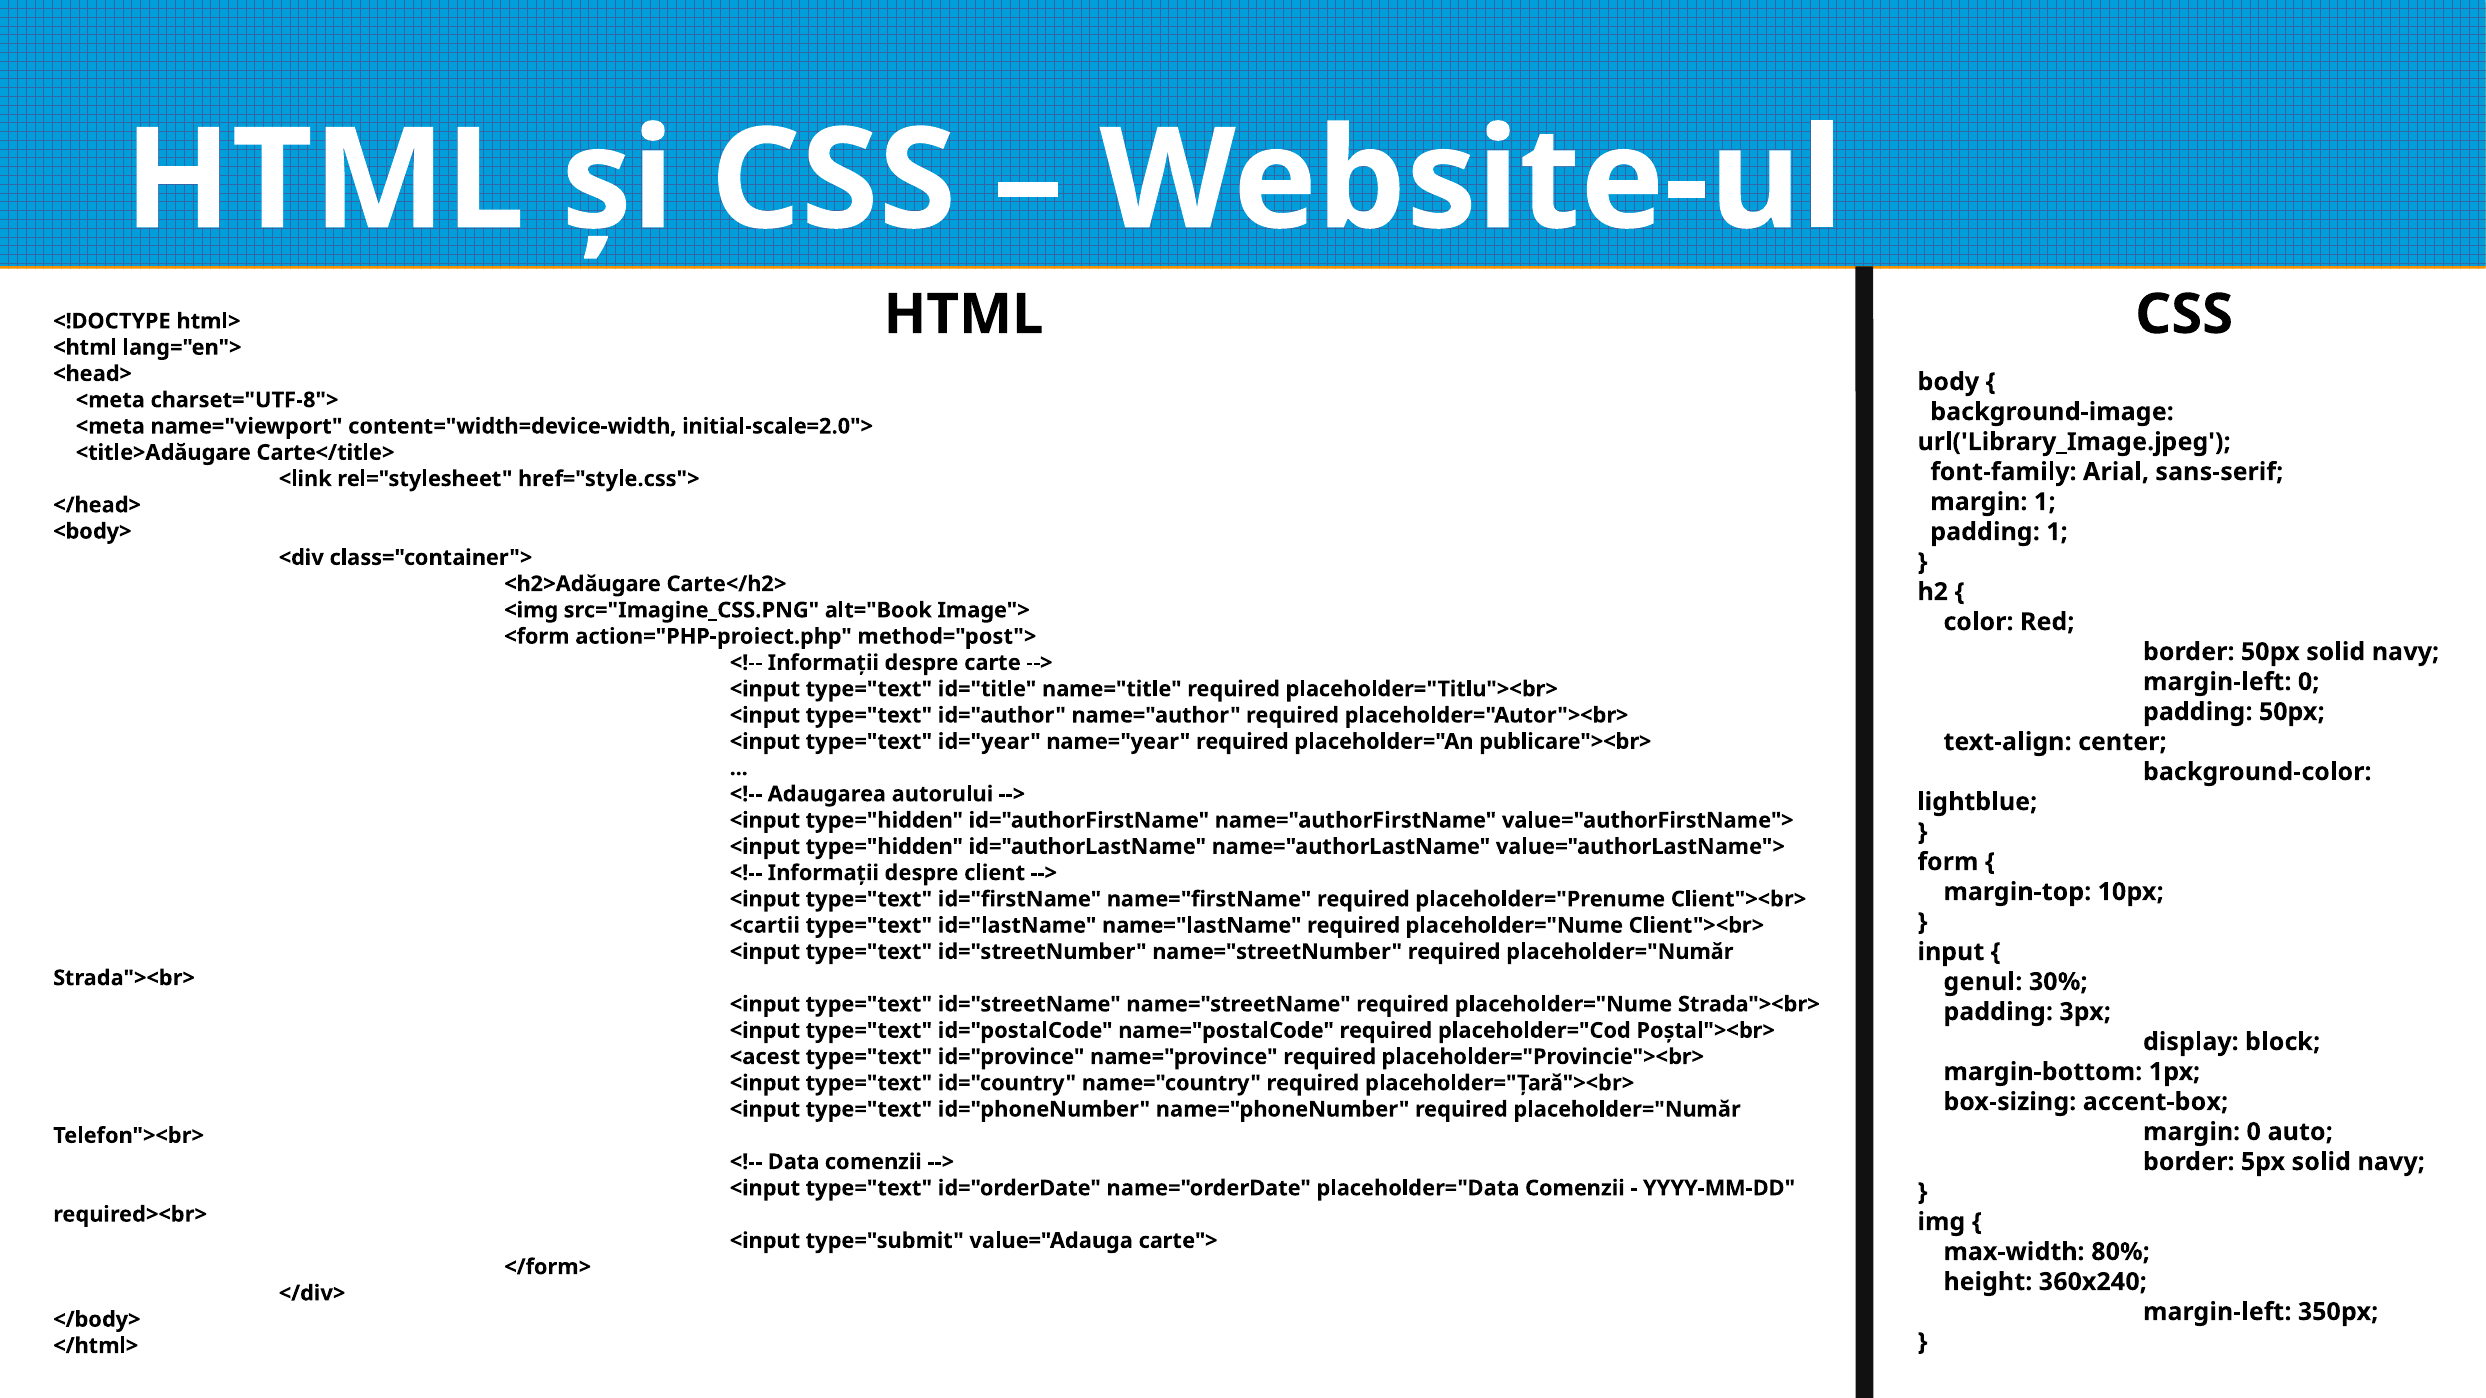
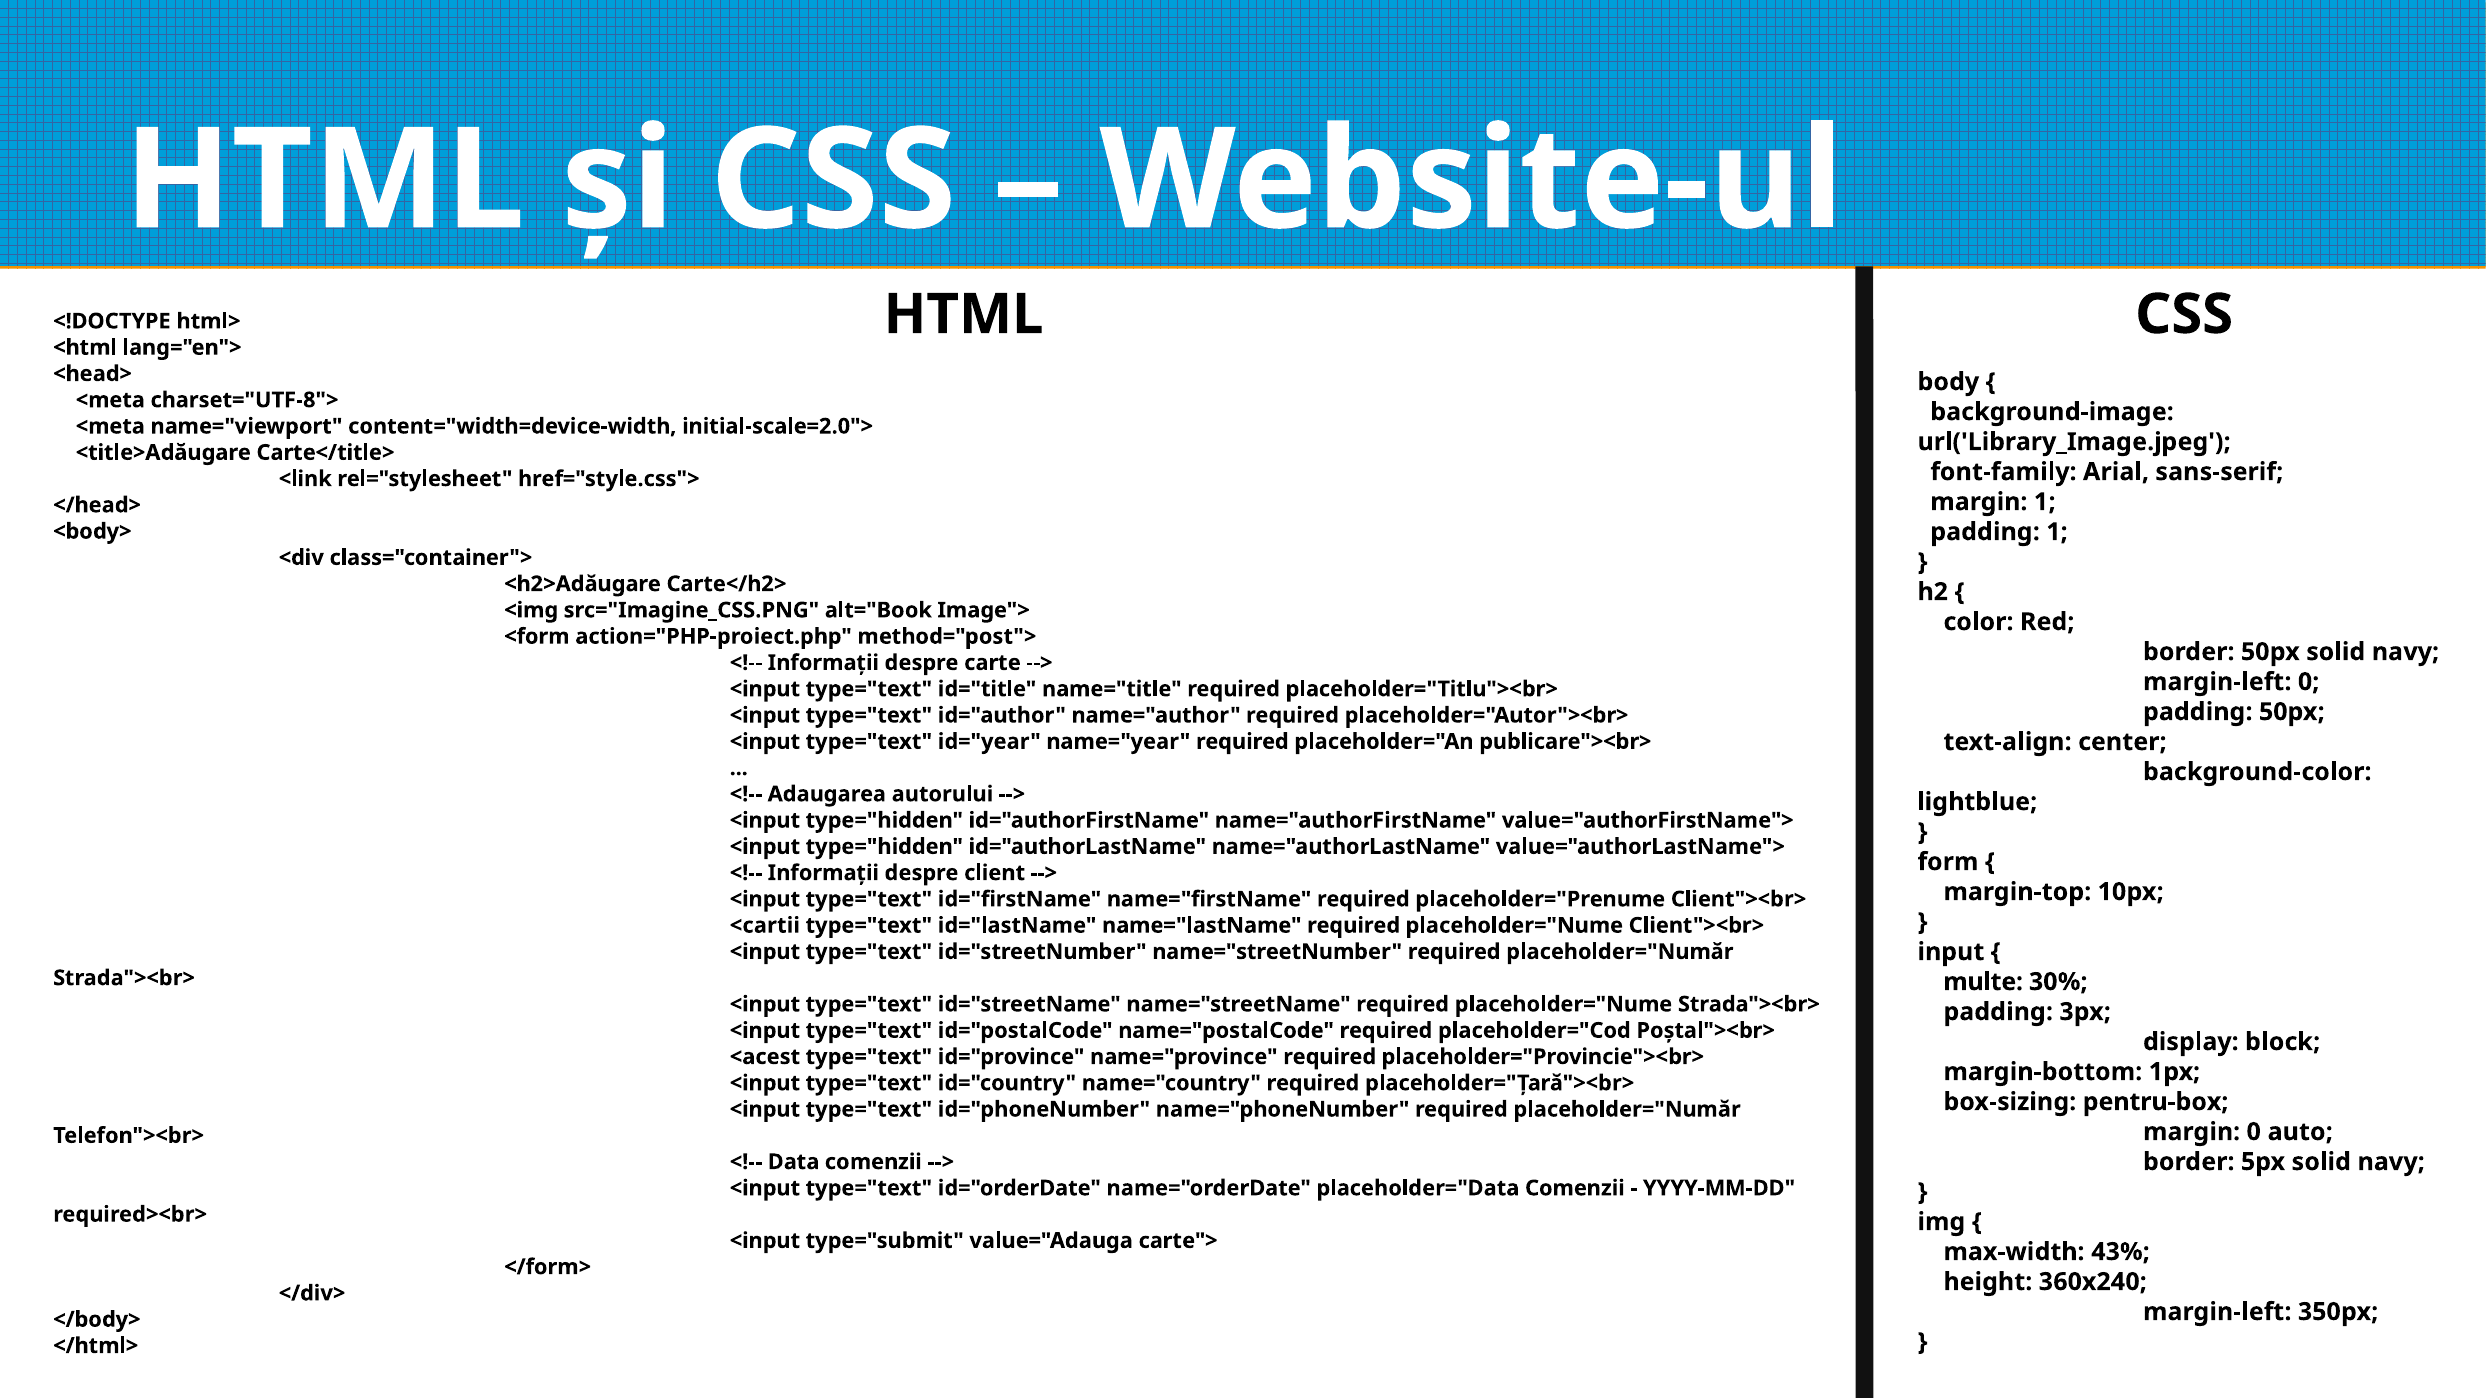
genul: genul -> multe
accent-box: accent-box -> pentru-box
80%: 80% -> 43%
